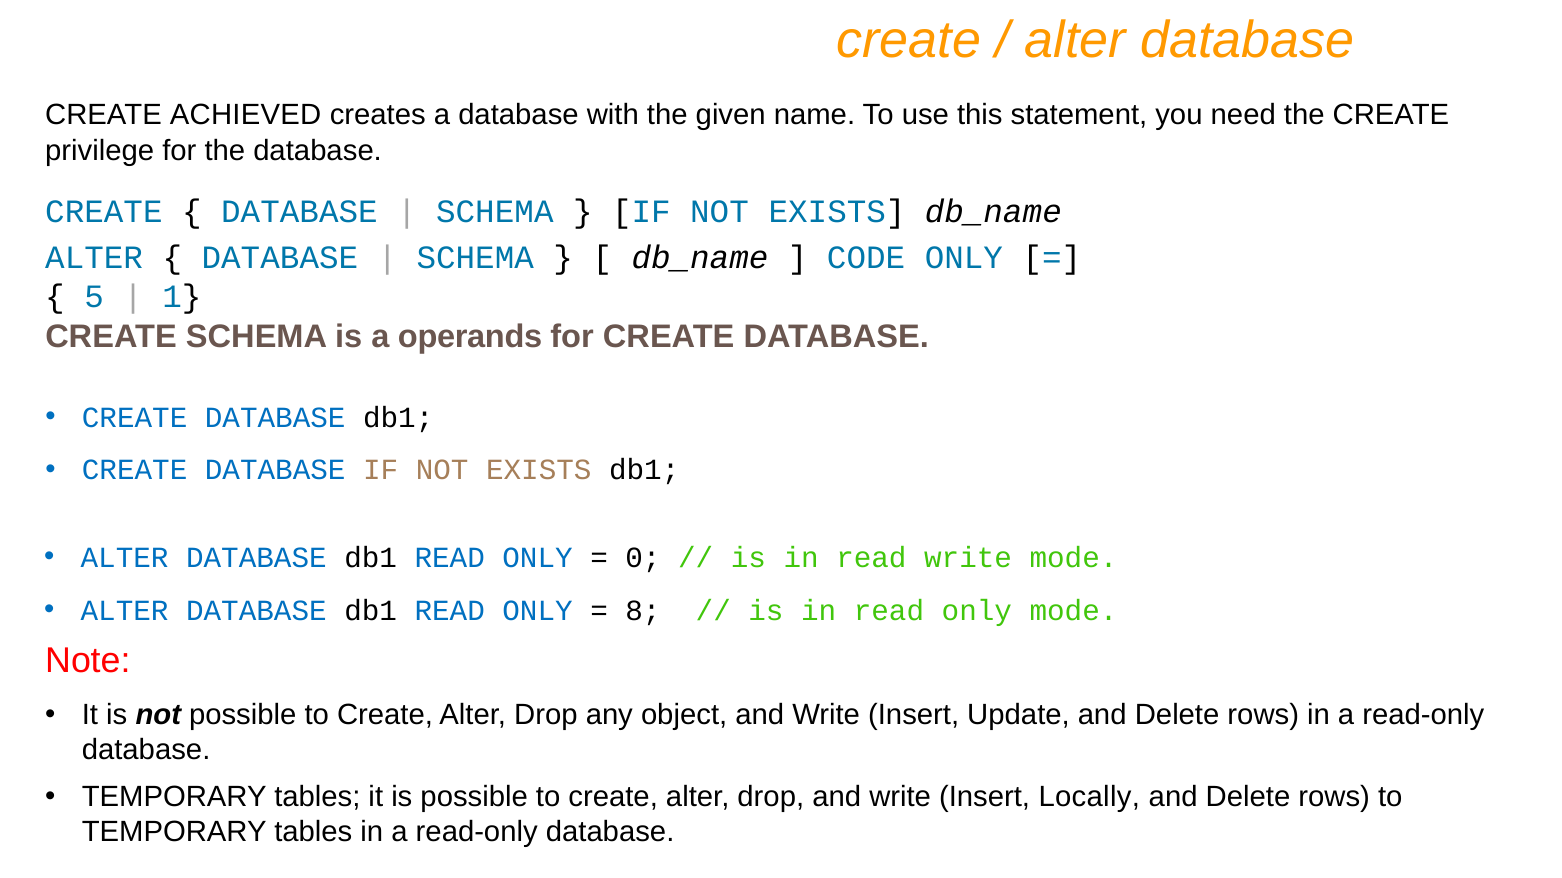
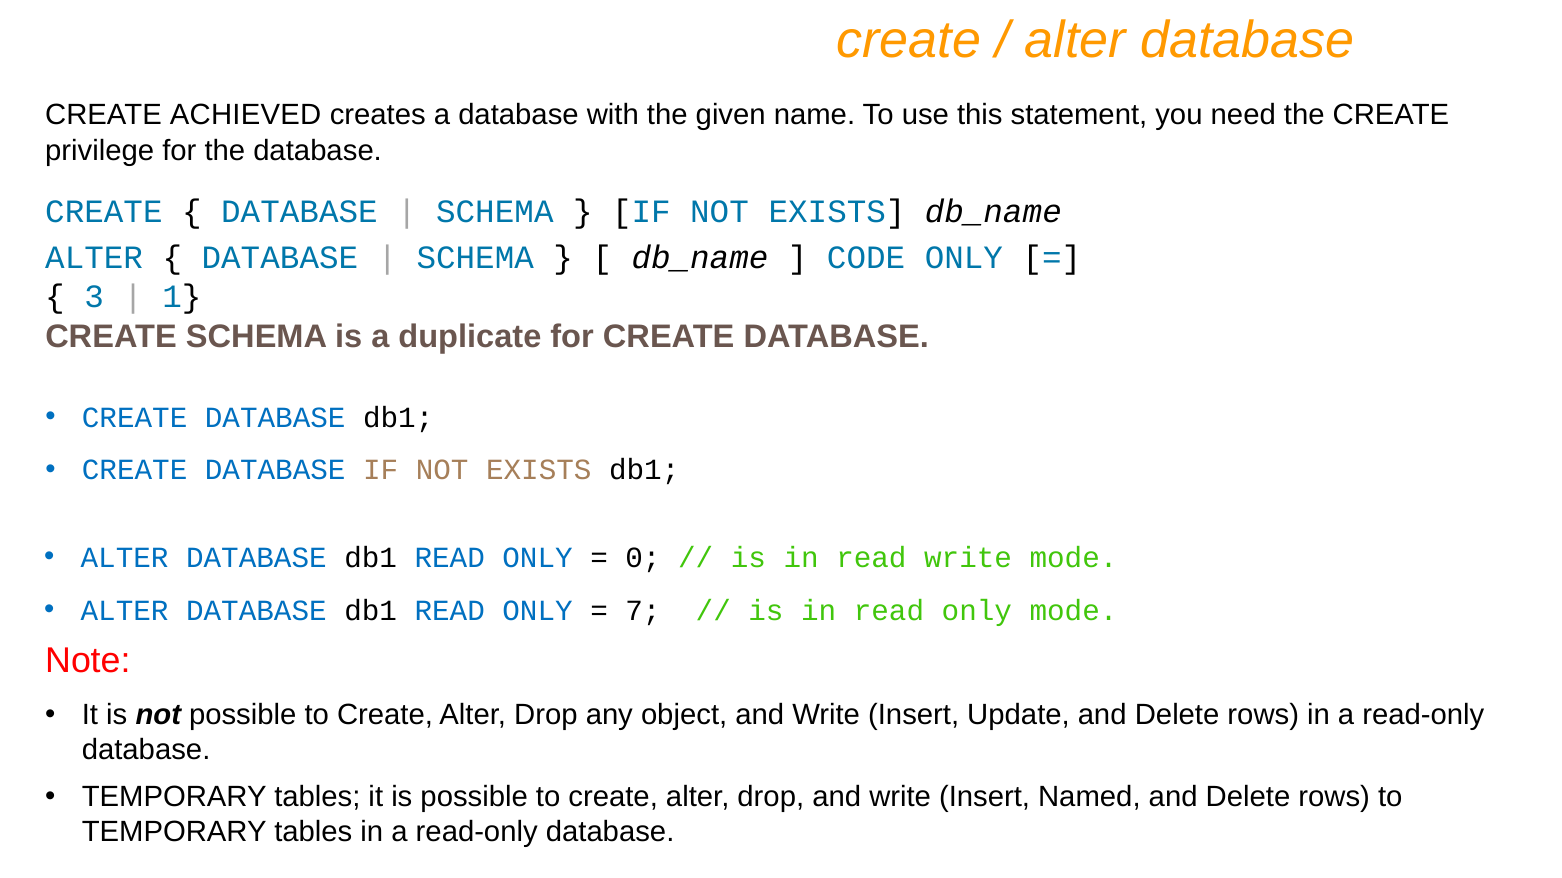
5: 5 -> 3
operands: operands -> duplicate
8: 8 -> 7
Locally: Locally -> Named
